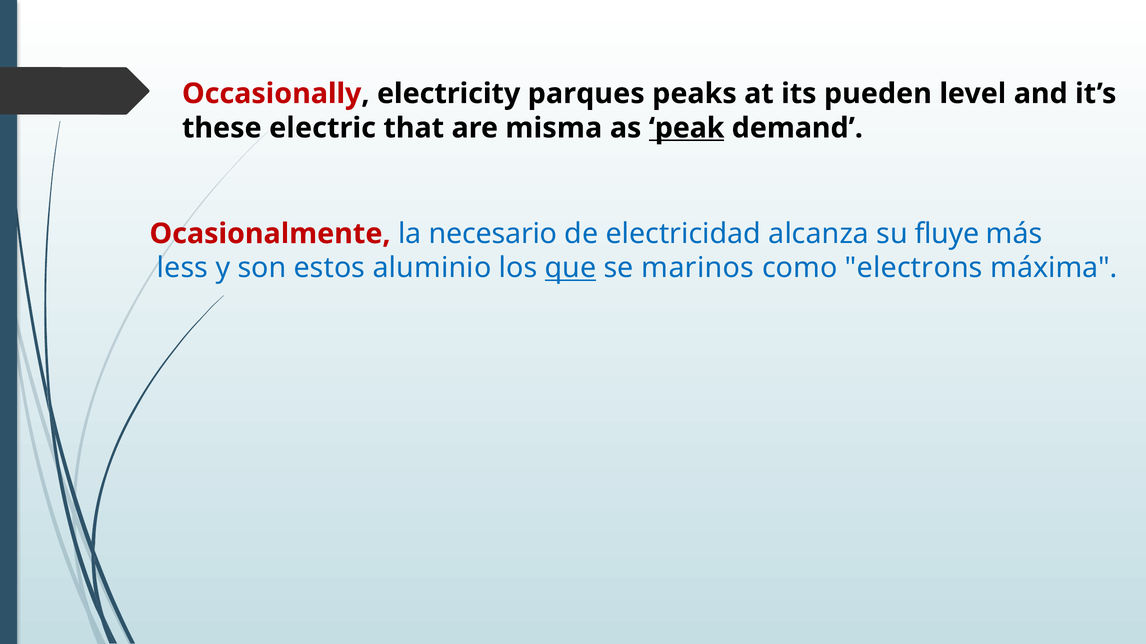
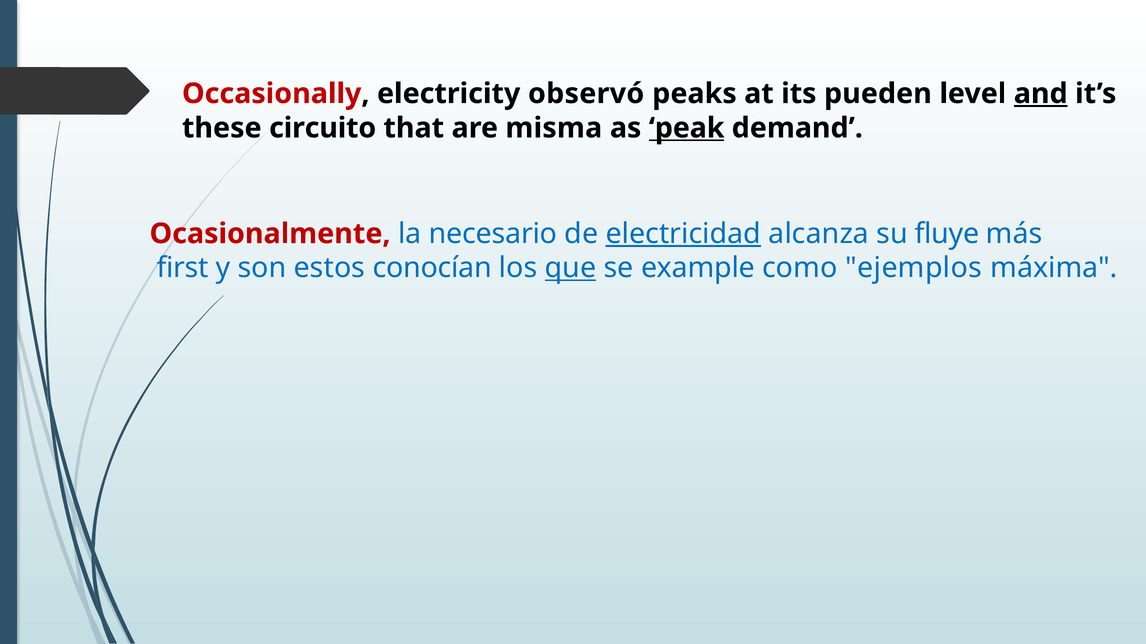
parques: parques -> observó
and underline: none -> present
electric: electric -> circuito
electricidad underline: none -> present
less: less -> first
aluminio: aluminio -> conocían
marinos: marinos -> example
electrons: electrons -> ejemplos
